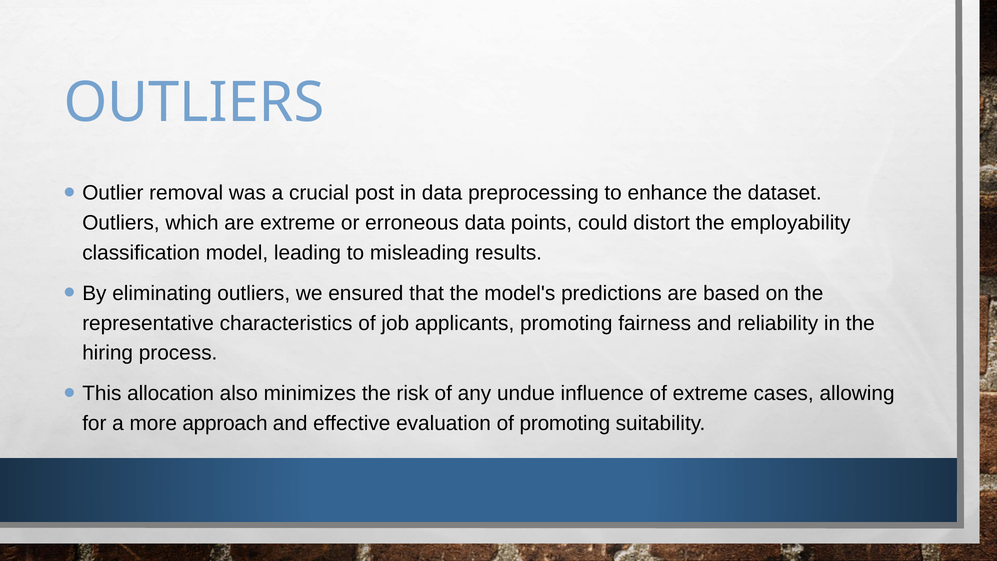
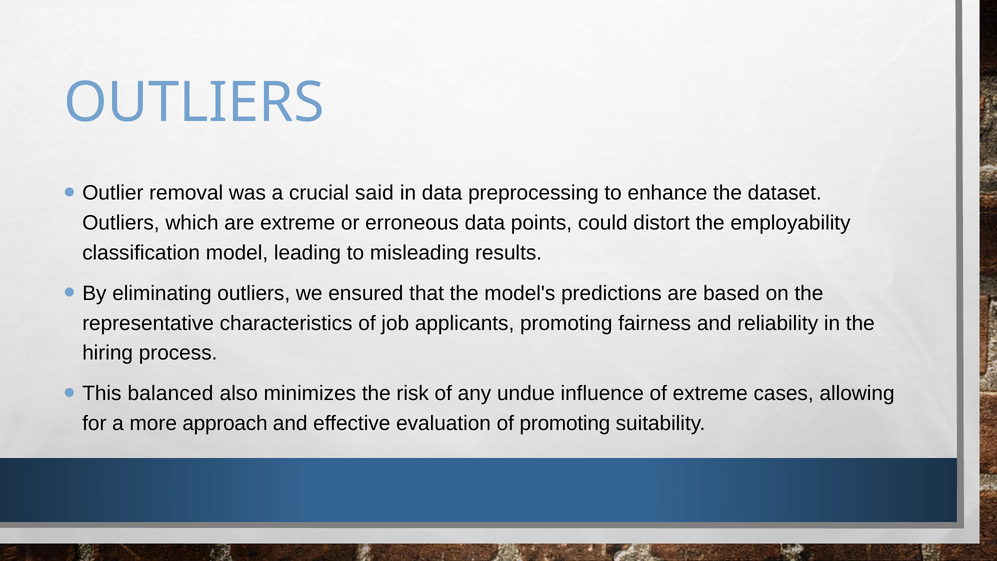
post: post -> said
allocation: allocation -> balanced
